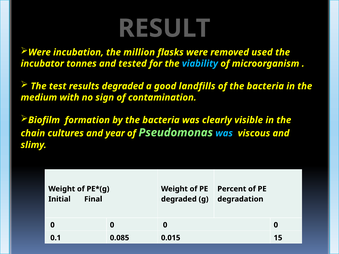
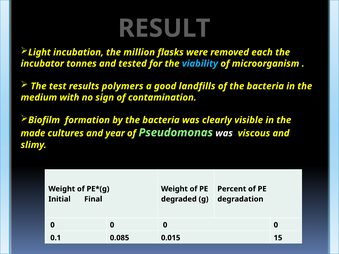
Were at (39, 52): Were -> Light
used: used -> each
results degraded: degraded -> polymers
chain: chain -> made
was at (224, 133) colour: light blue -> white
